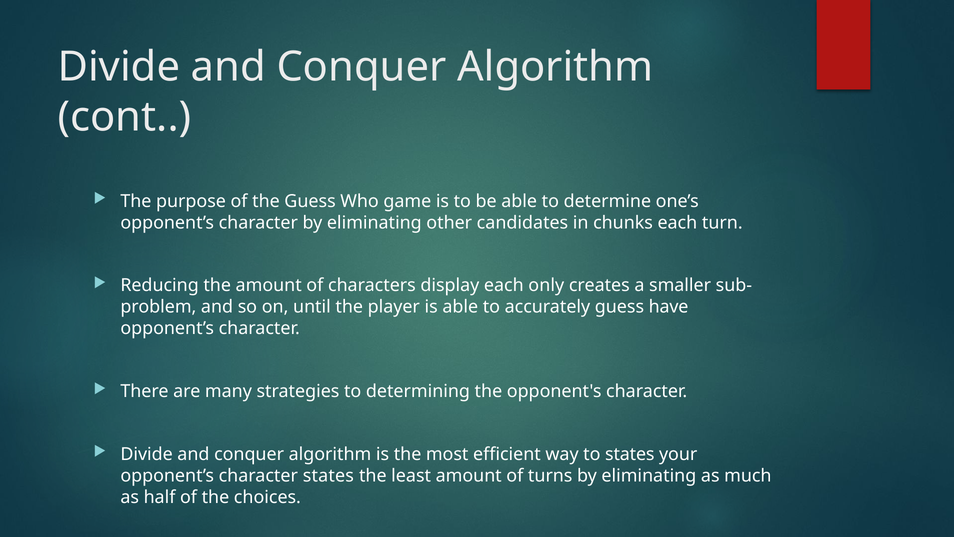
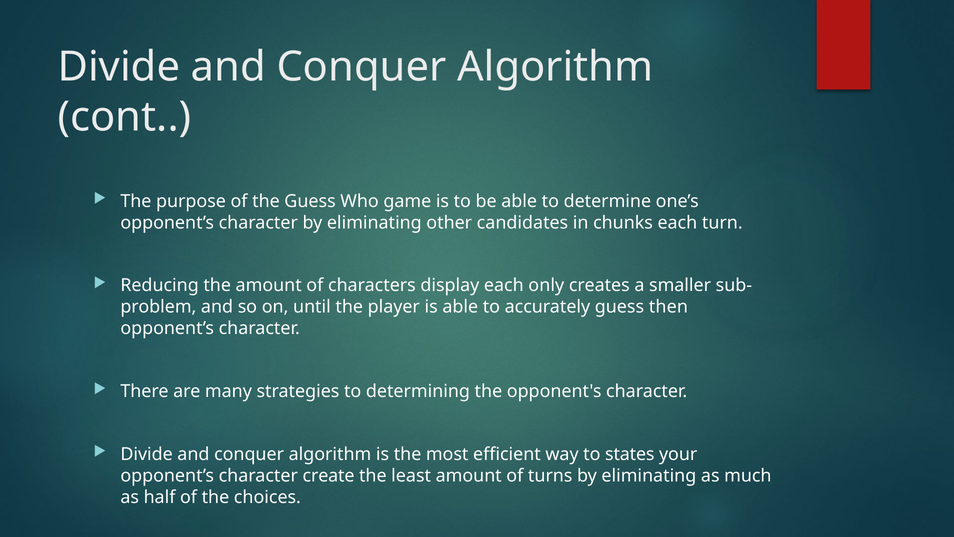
have: have -> then
character states: states -> create
